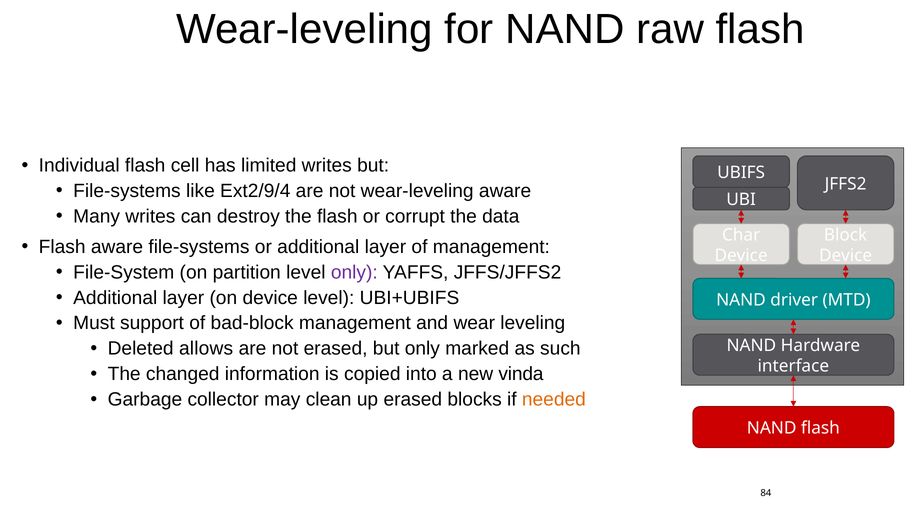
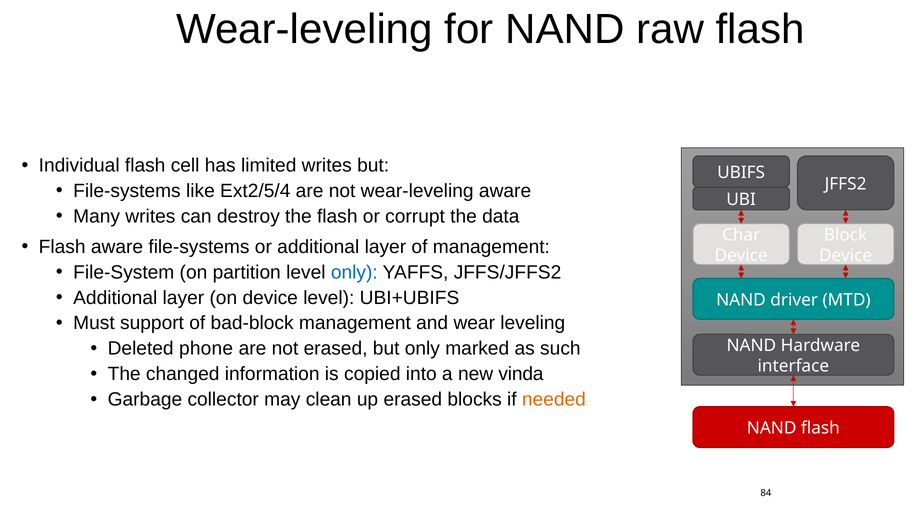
Ext2/9/4: Ext2/9/4 -> Ext2/5/4
only at (354, 272) colour: purple -> blue
allows: allows -> phone
